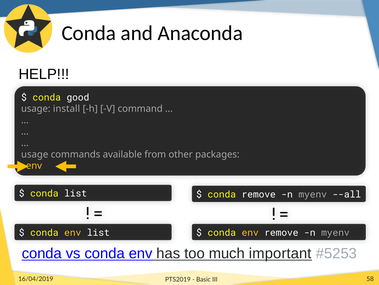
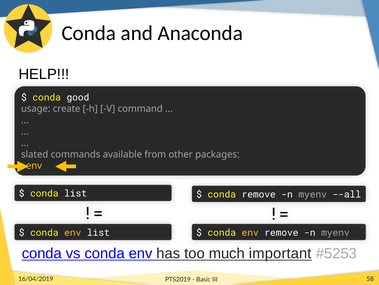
install: install -> create
usage at (35, 154): usage -> slated
